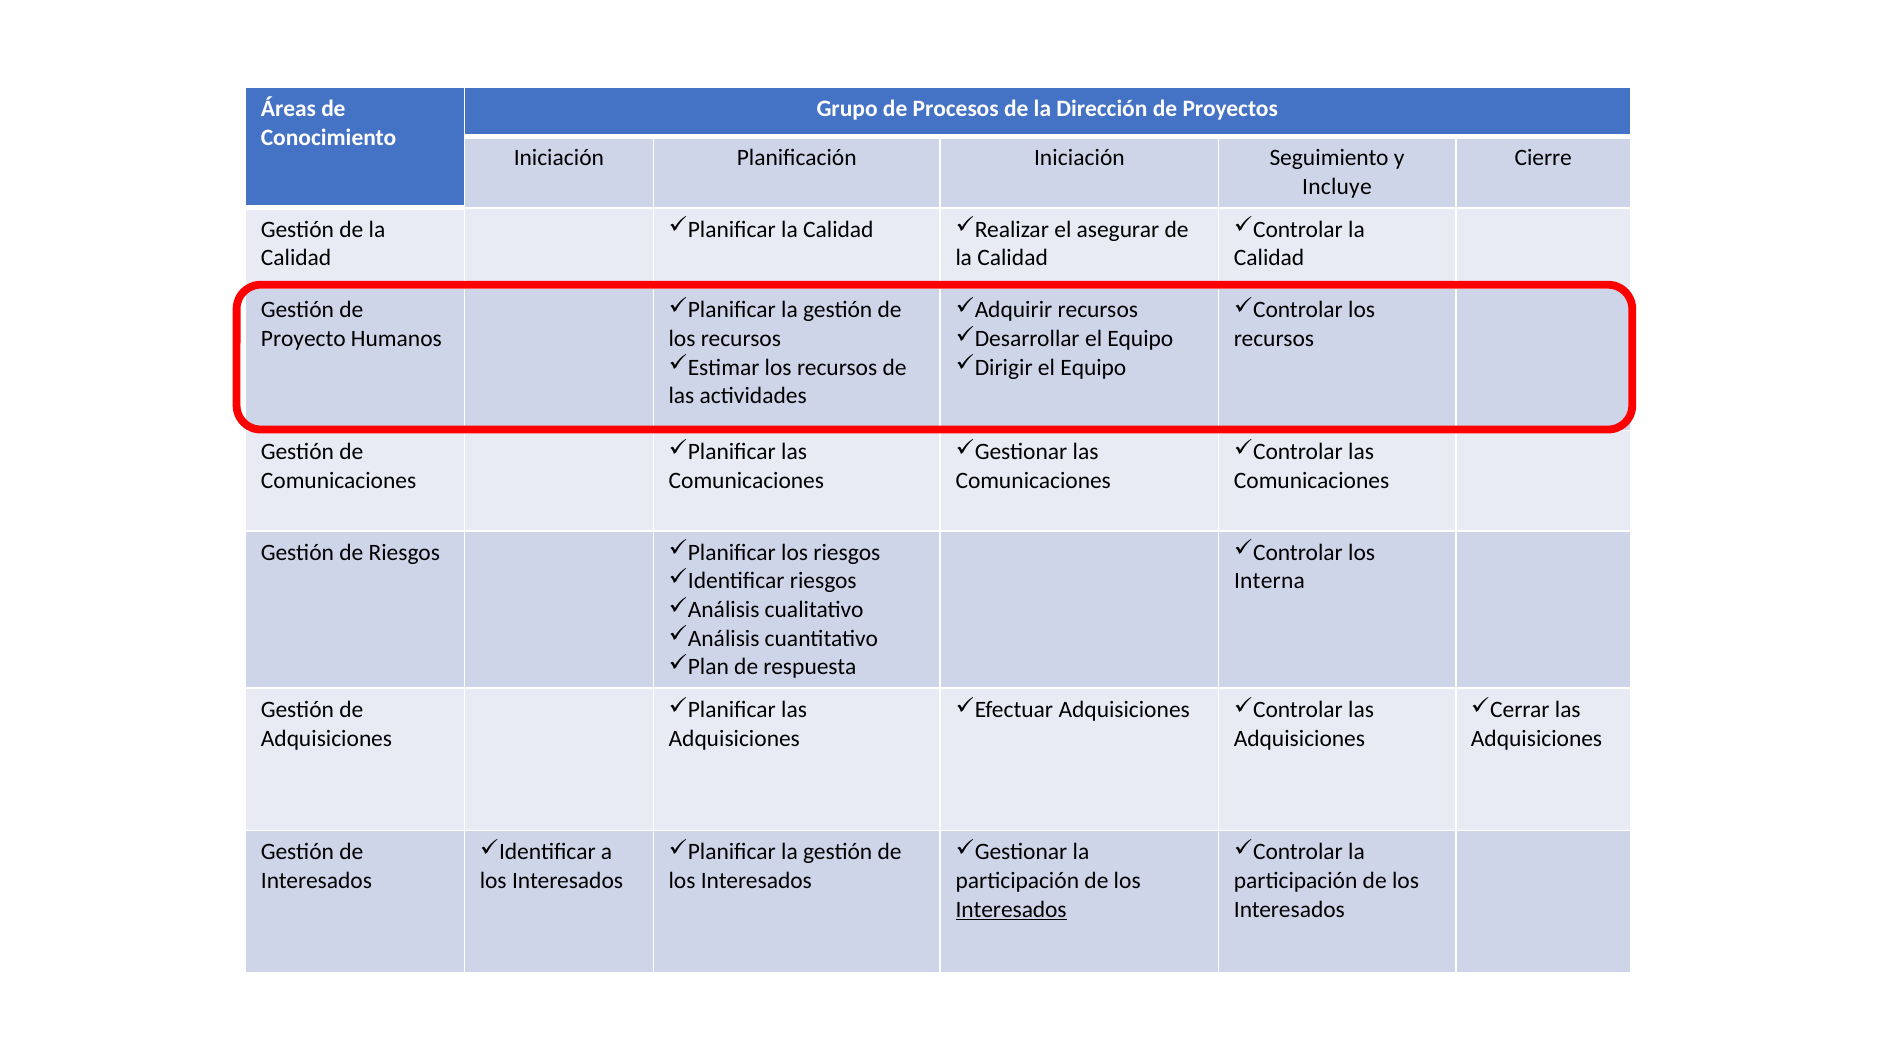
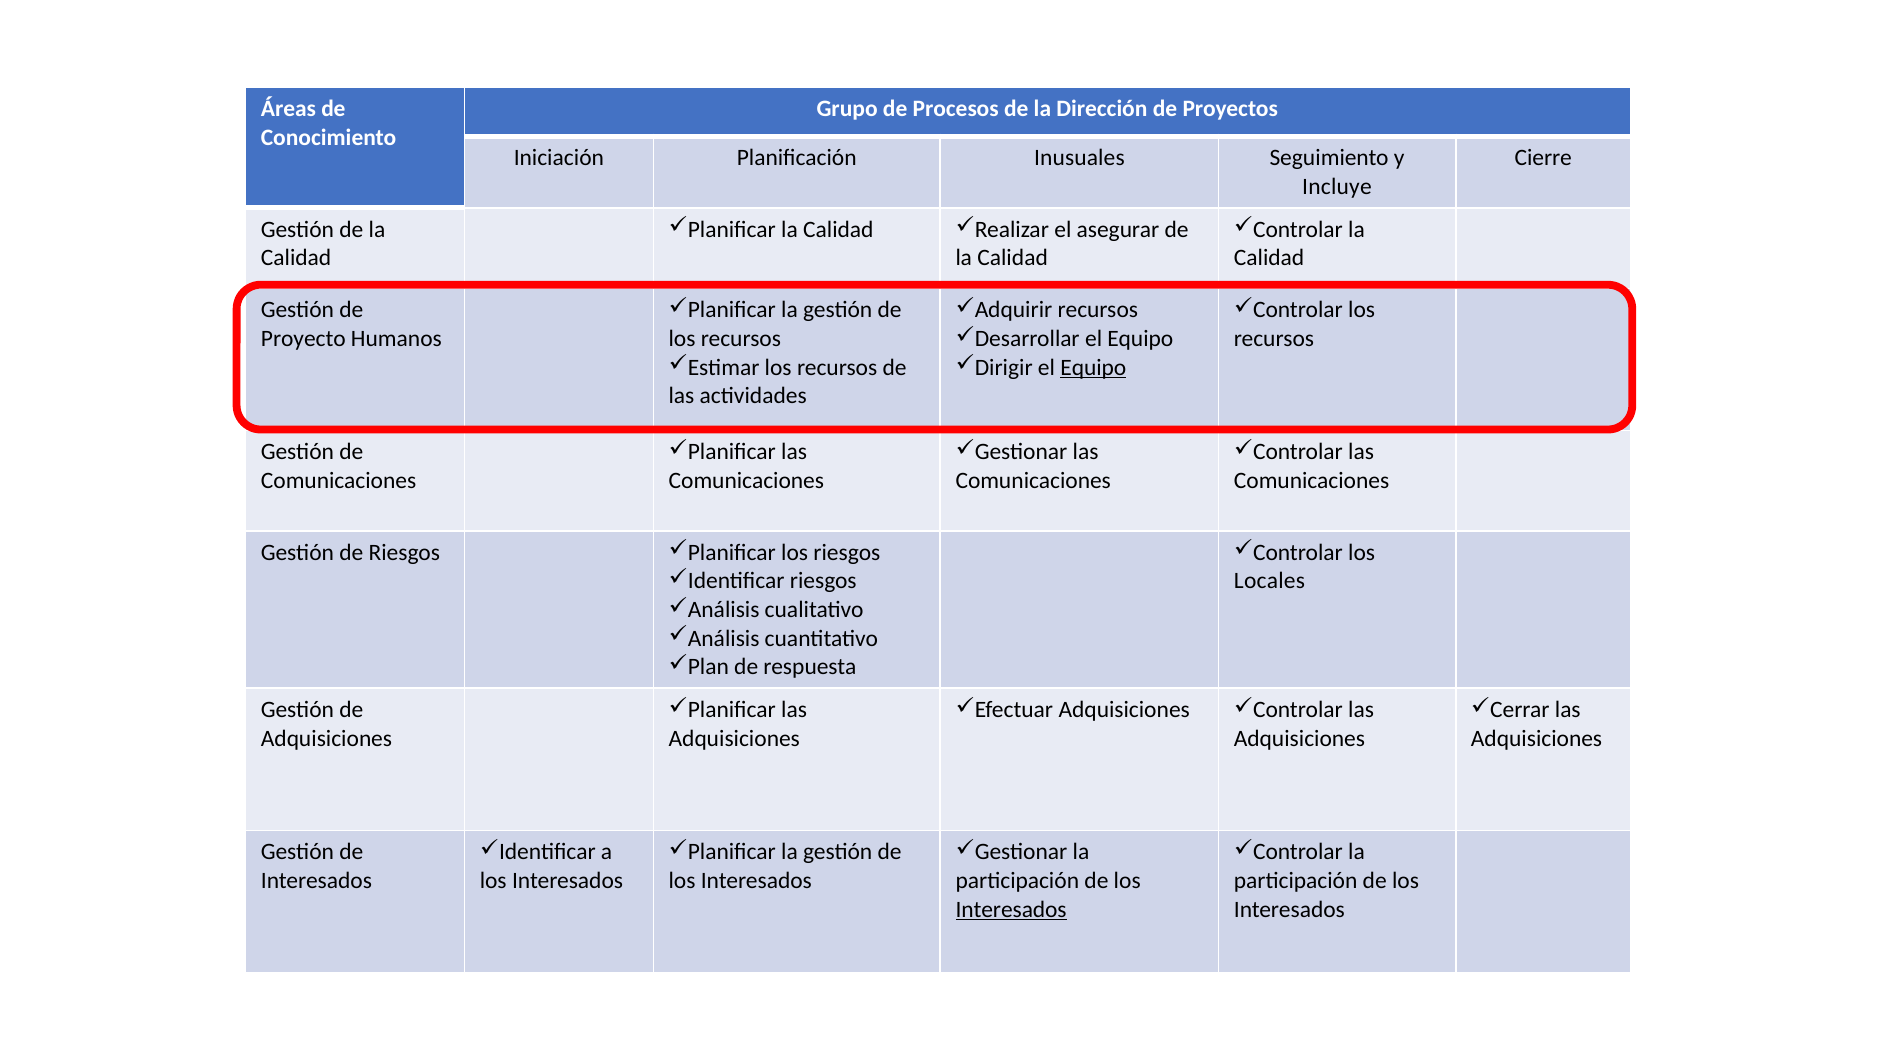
Planificación Iniciación: Iniciación -> Inusuales
Equipo at (1093, 367) underline: none -> present
Interna: Interna -> Locales
